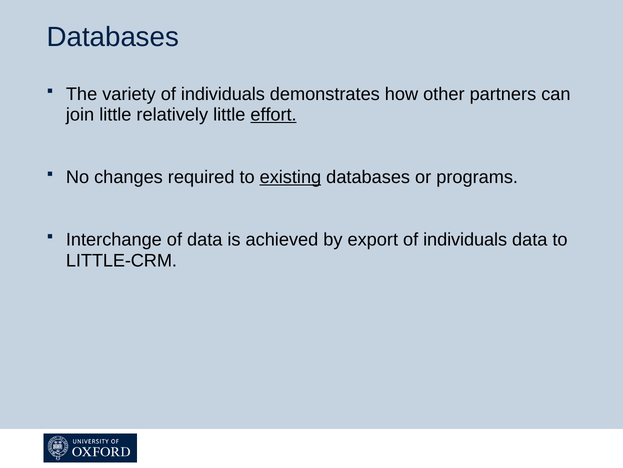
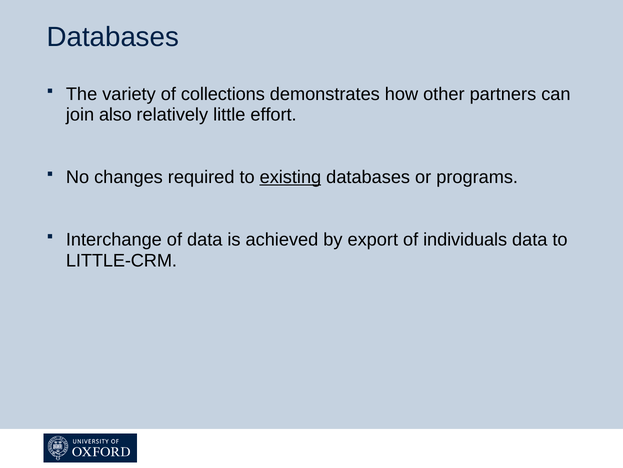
variety of individuals: individuals -> collections
join little: little -> also
effort underline: present -> none
